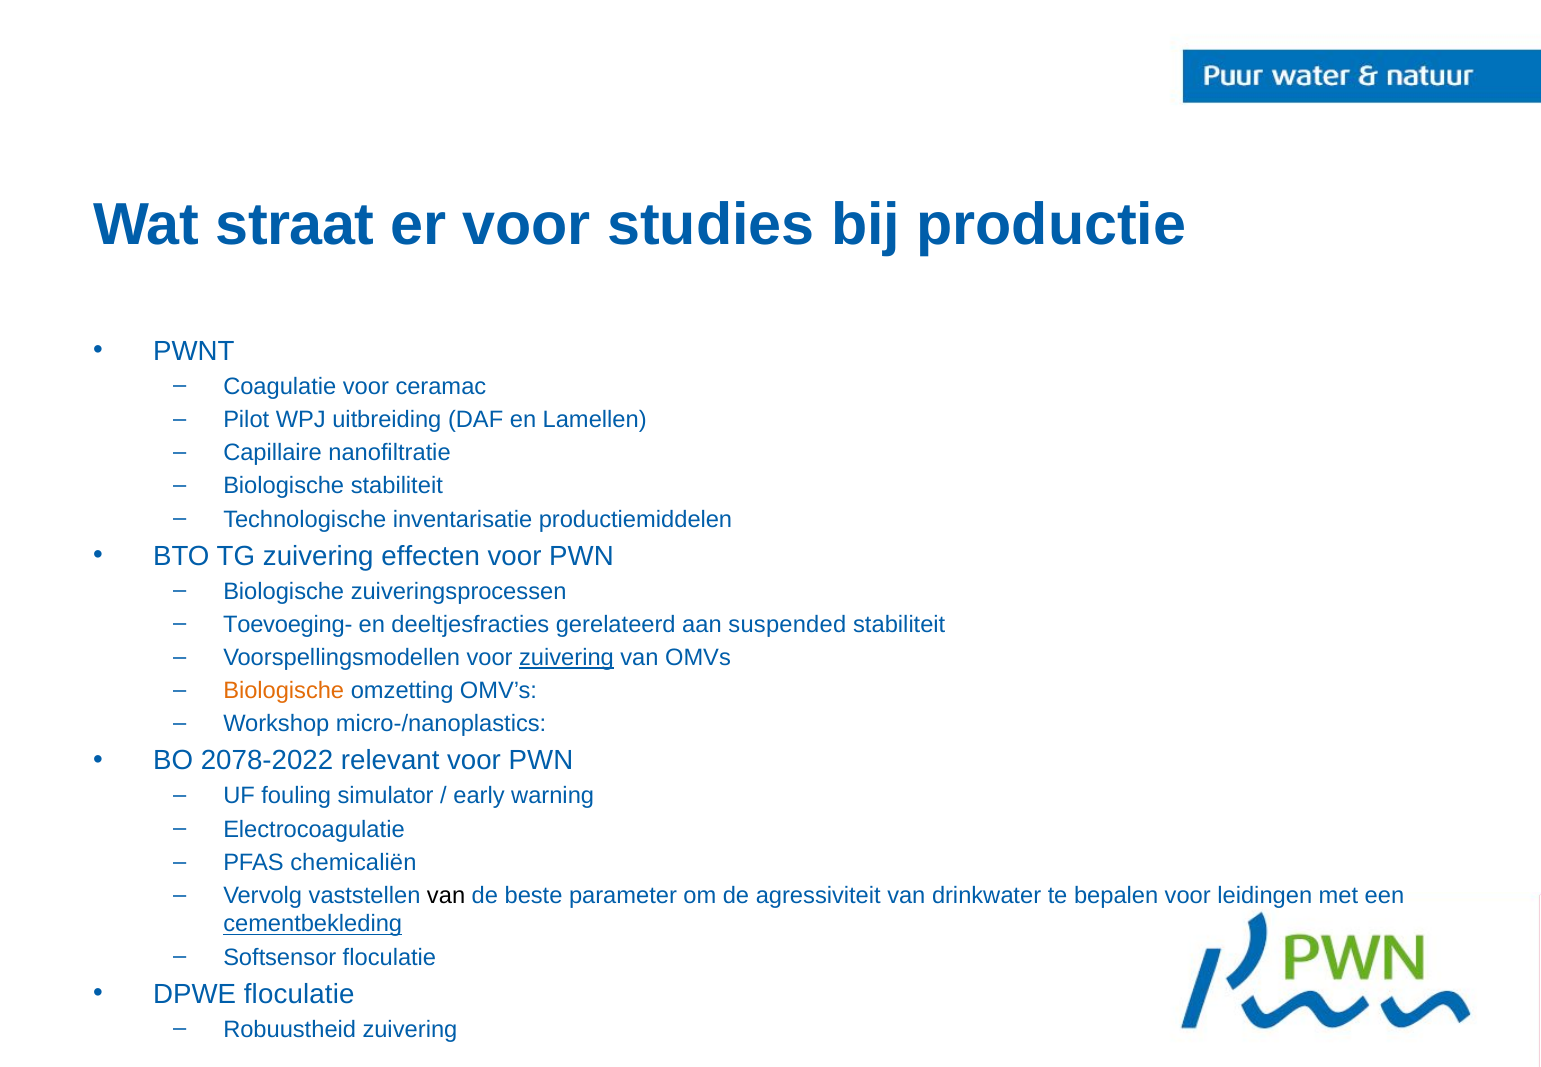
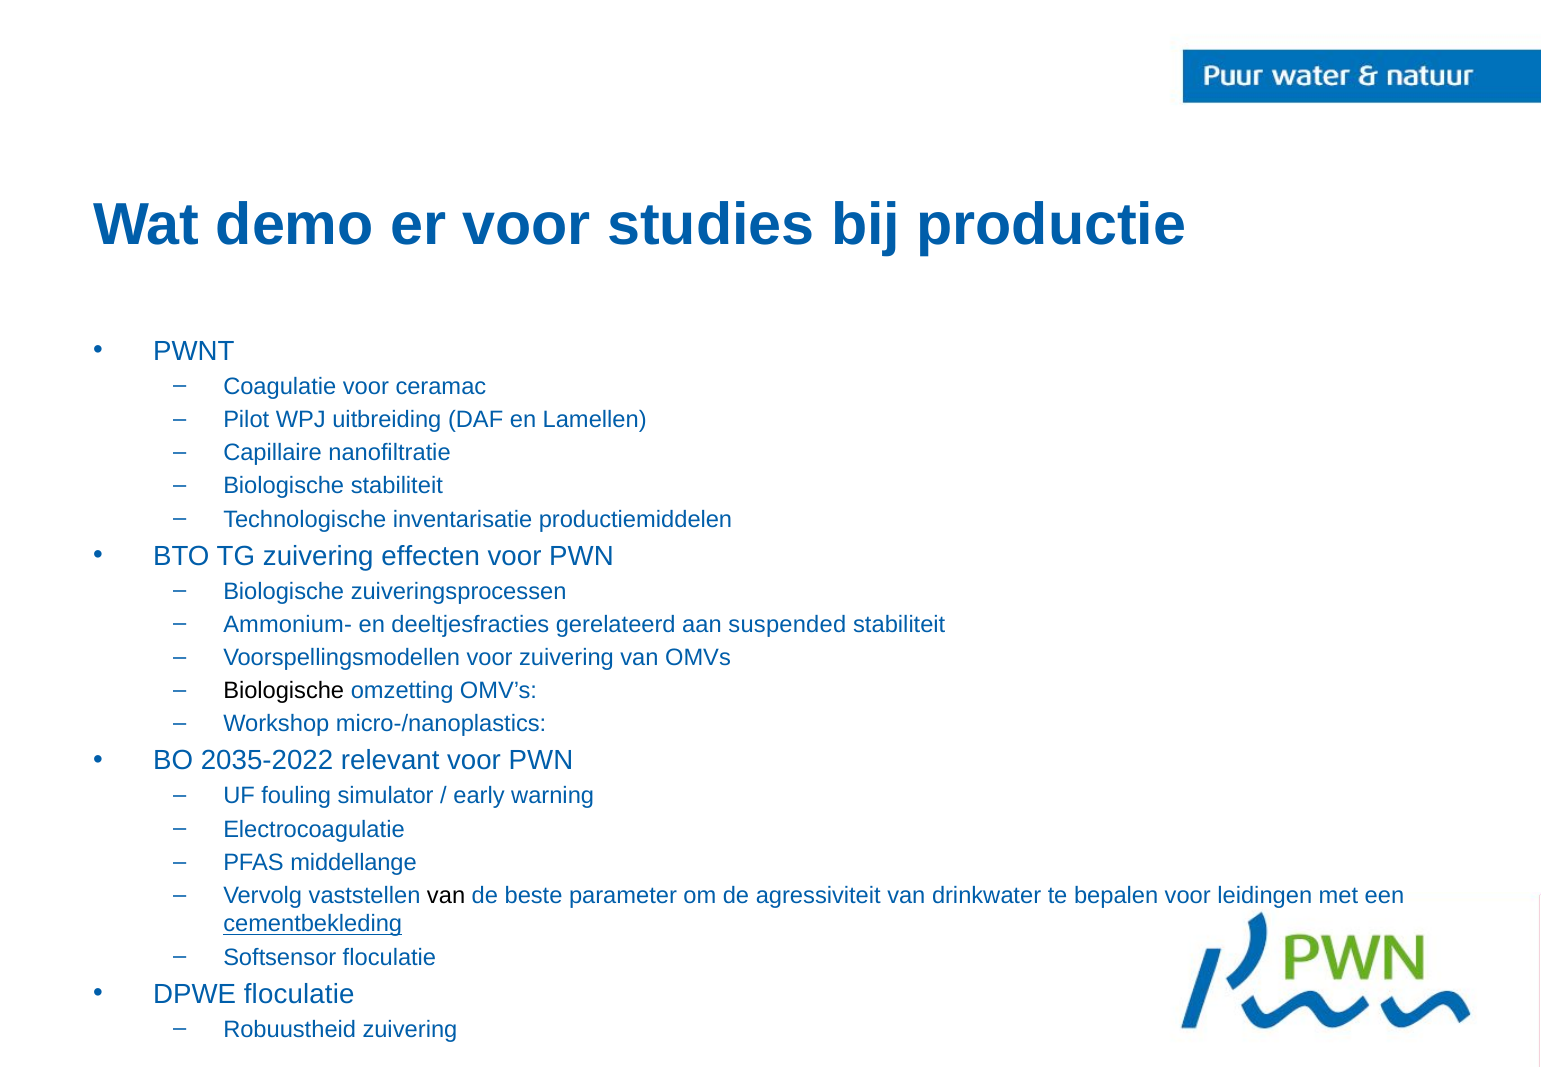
straat: straat -> demo
Toevoeging-: Toevoeging- -> Ammonium-
zuivering at (566, 658) underline: present -> none
Biologische at (284, 691) colour: orange -> black
2078-2022: 2078-2022 -> 2035-2022
chemicaliën: chemicaliën -> middellange
